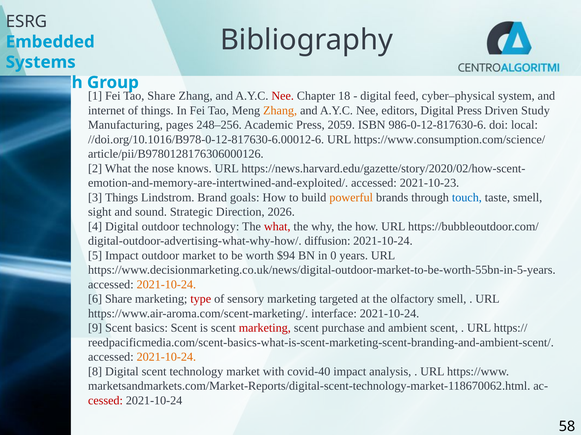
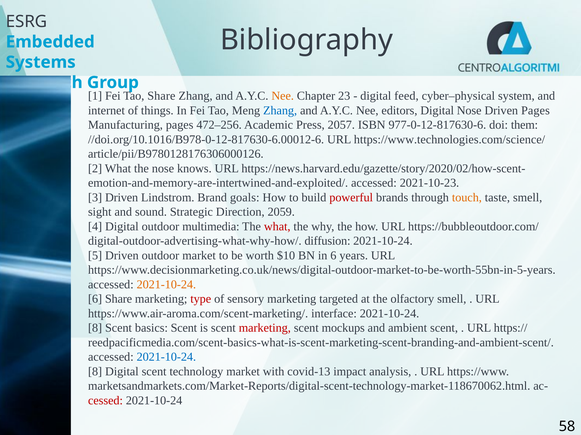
Nee at (283, 96) colour: red -> orange
18: 18 -> 23
Zhang at (280, 111) colour: orange -> blue
Digital Press: Press -> Nose
Driven Study: Study -> Pages
248–256: 248–256 -> 472–256
2059: 2059 -> 2057
986-0-12-817630-6: 986-0-12-817630-6 -> 977-0-12-817630-6
local: local -> them
https://www.consumption.com/science/: https://www.consumption.com/science/ -> https://www.technologies.com/science/
3 Things: Things -> Driven
powerful colour: orange -> red
touch colour: blue -> orange
2026: 2026 -> 2059
outdoor technology: technology -> multimedia
5 Impact: Impact -> Driven
$94: $94 -> $10
in 0: 0 -> 6
9 at (95, 329): 9 -> 8
purchase: purchase -> mockups
2021-10-24 at (166, 358) colour: orange -> blue
covid-40: covid-40 -> covid-13
